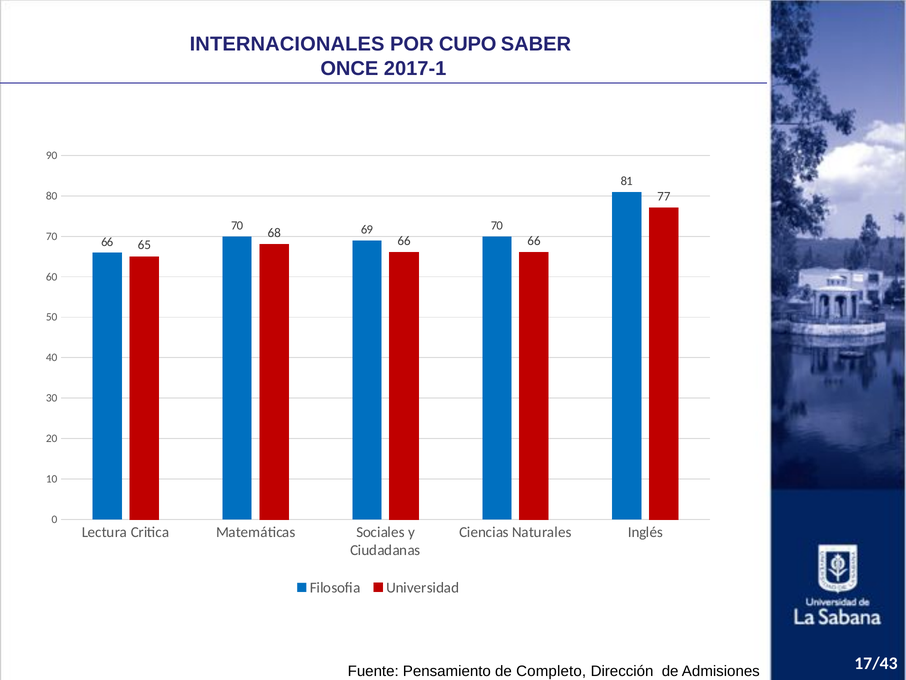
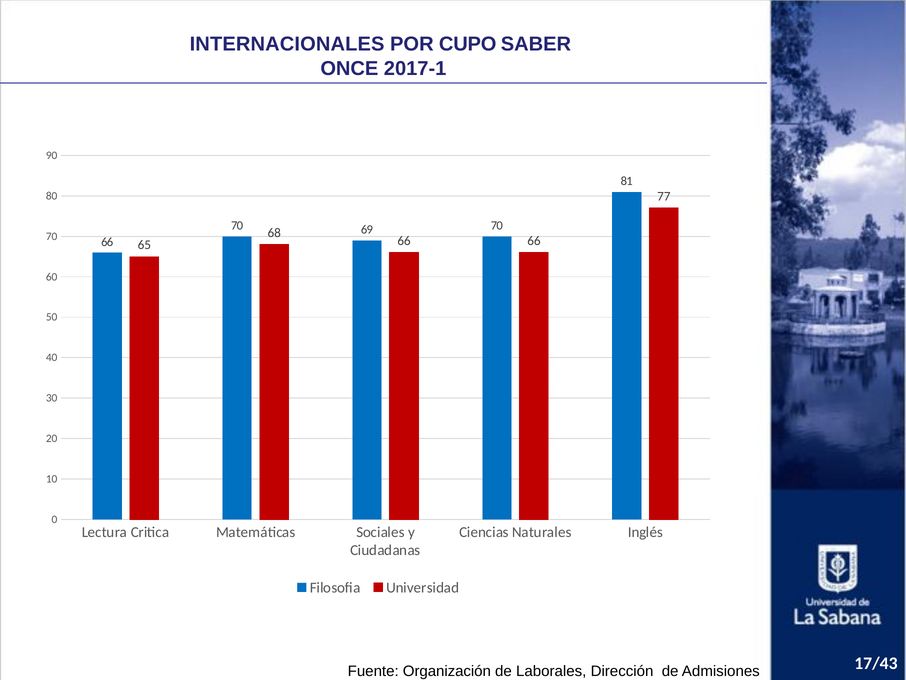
Pensamiento: Pensamiento -> Organización
Completo: Completo -> Laborales
